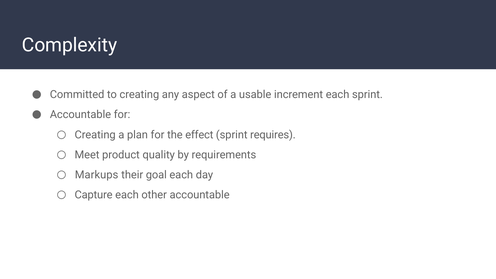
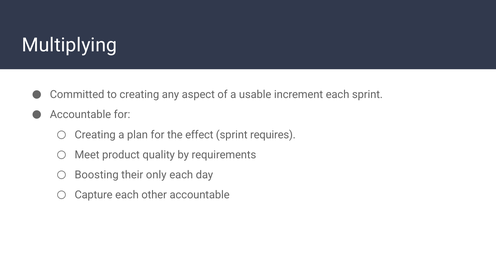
Complexity: Complexity -> Multiplying
Markups: Markups -> Boosting
goal: goal -> only
